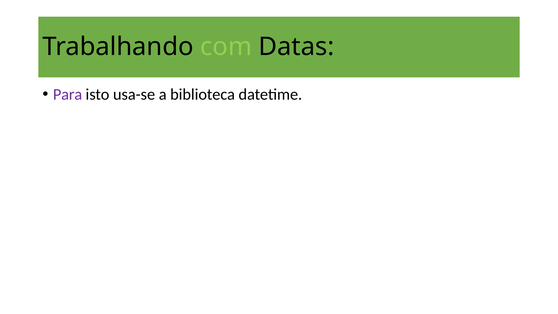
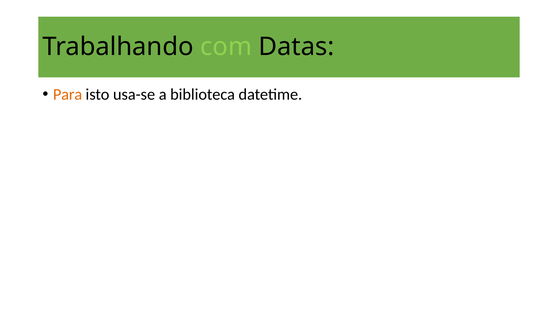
Para colour: purple -> orange
